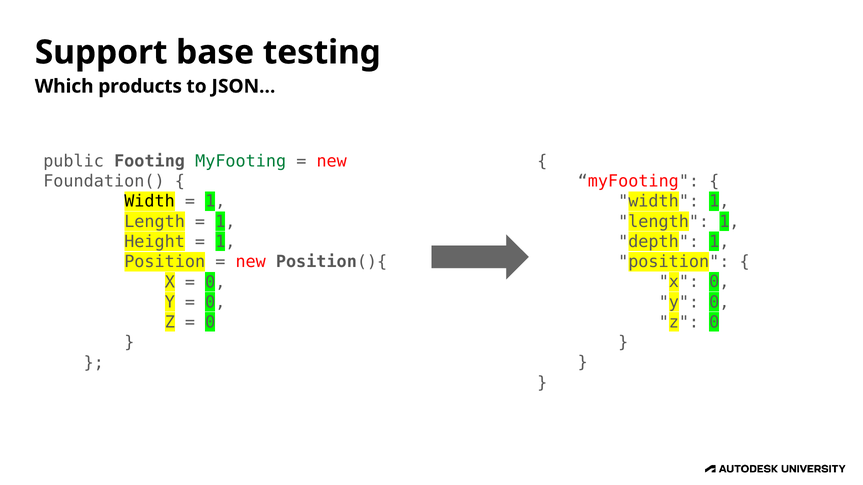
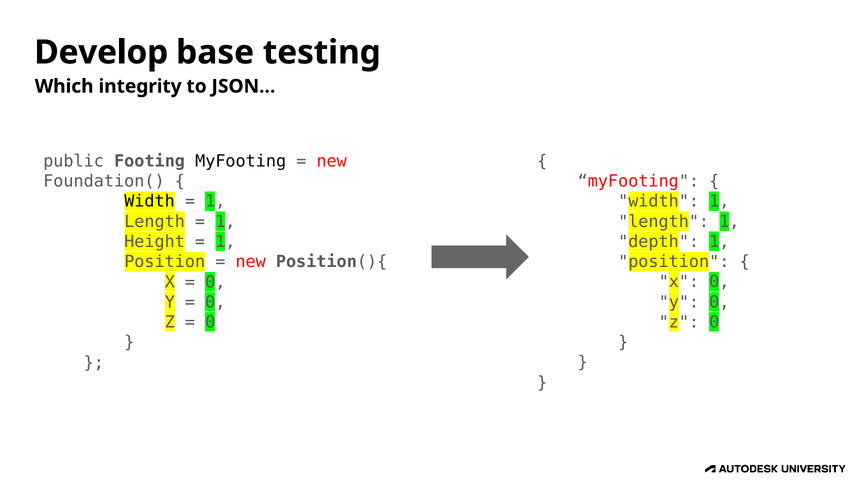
Support: Support -> Develop
products: products -> integrity
MyFooting at (241, 161) colour: green -> black
